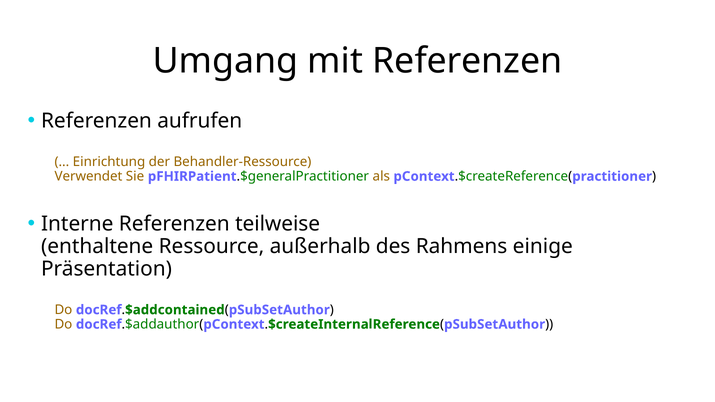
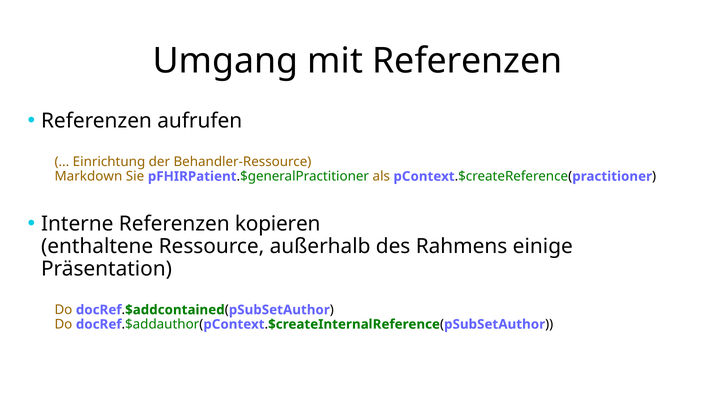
Verwendet: Verwendet -> Markdown
teilweise: teilweise -> kopieren
